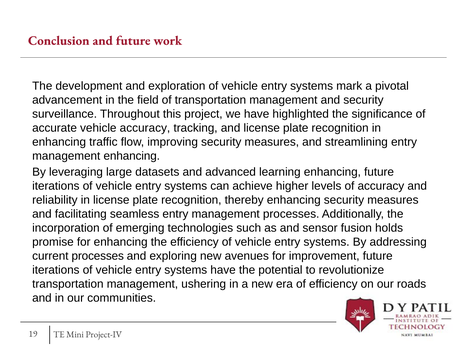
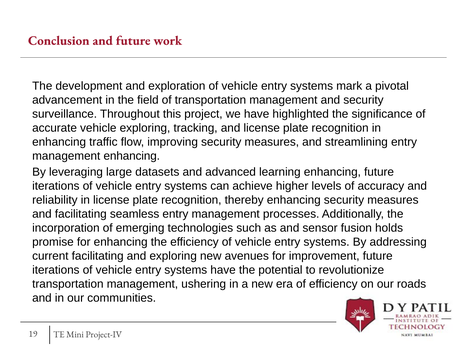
vehicle accuracy: accuracy -> exploring
current processes: processes -> facilitating
